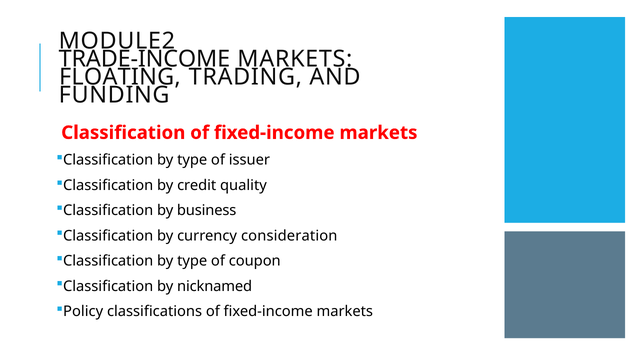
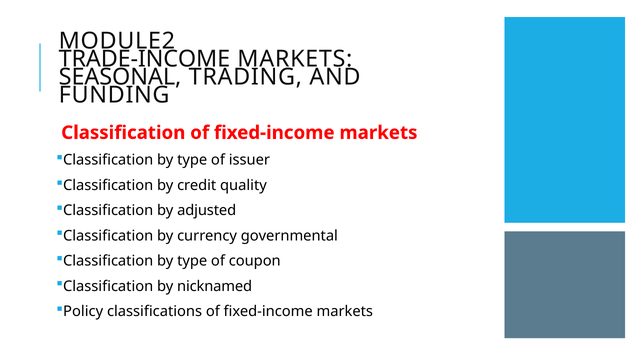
FLOATING: FLOATING -> SEASONAL
business: business -> adjusted
consideration: consideration -> governmental
